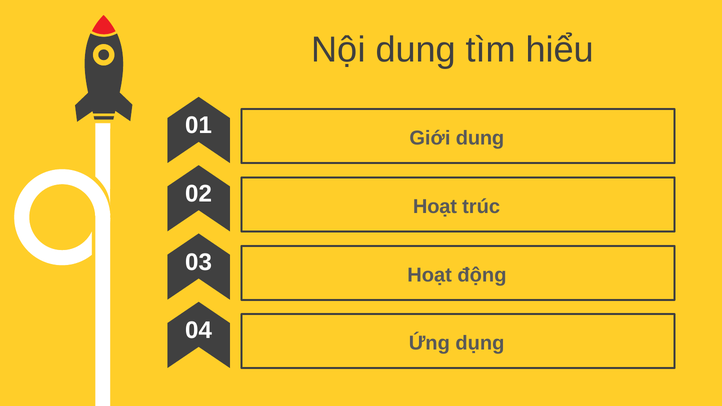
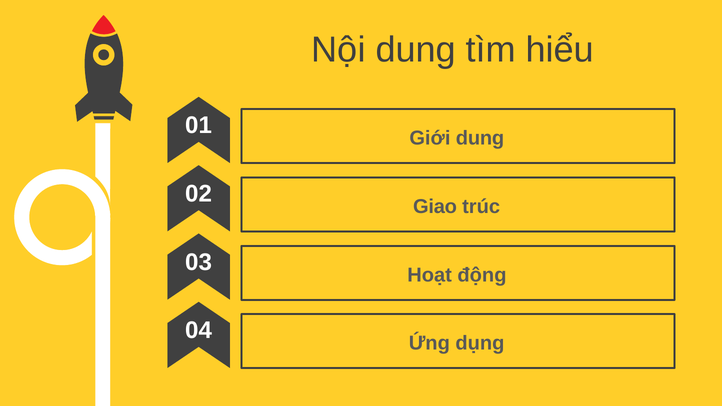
Hoạt at (435, 207): Hoạt -> Giao
